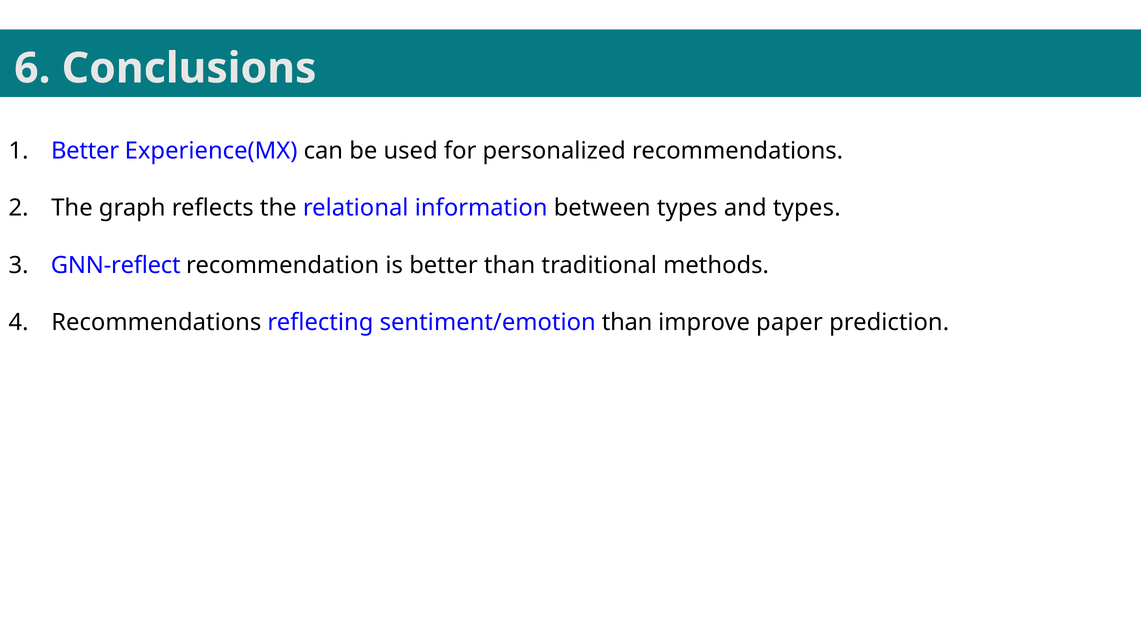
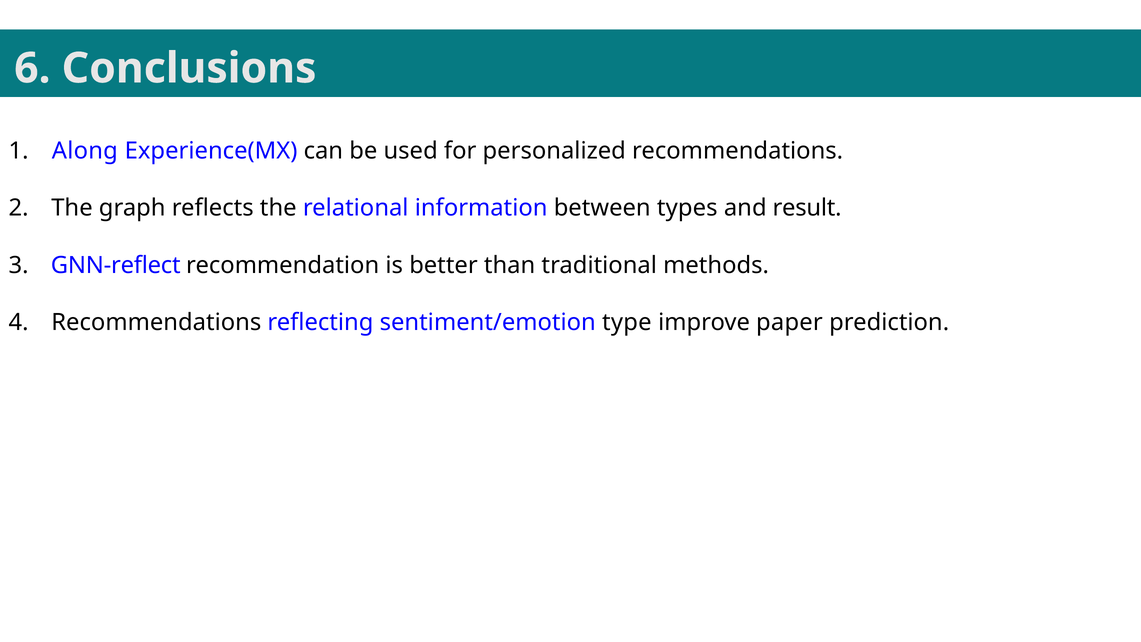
Better at (85, 151): Better -> Along
and types: types -> result
sentiment/emotion than: than -> type
